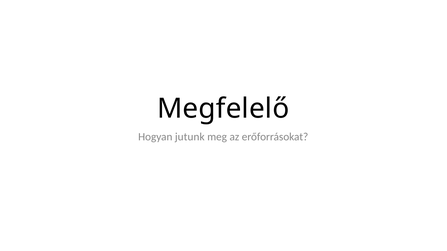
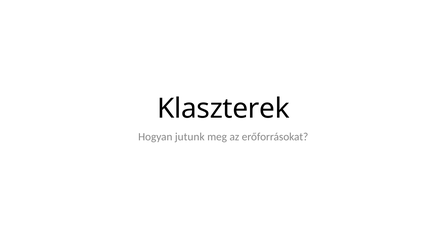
Megfelelő: Megfelelő -> Klaszterek
